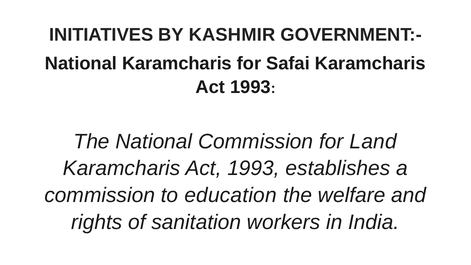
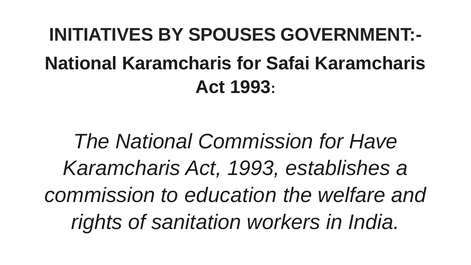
KASHMIR: KASHMIR -> SPOUSES
Land: Land -> Have
